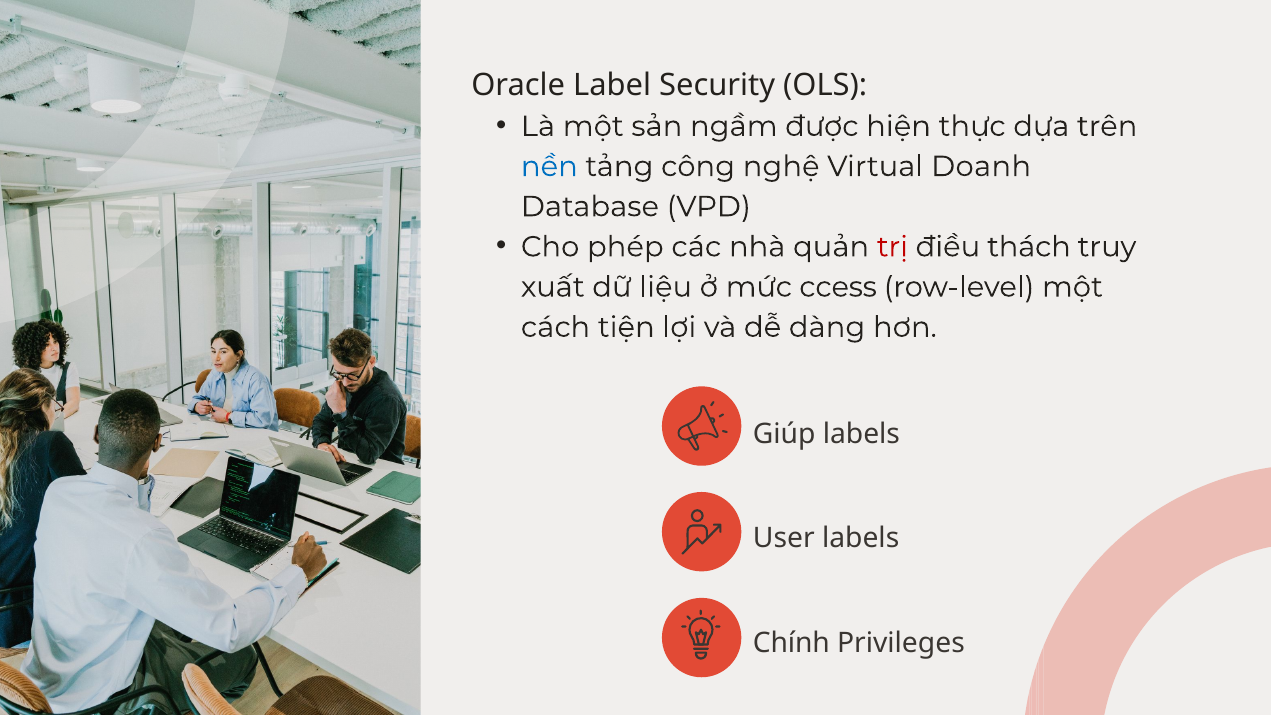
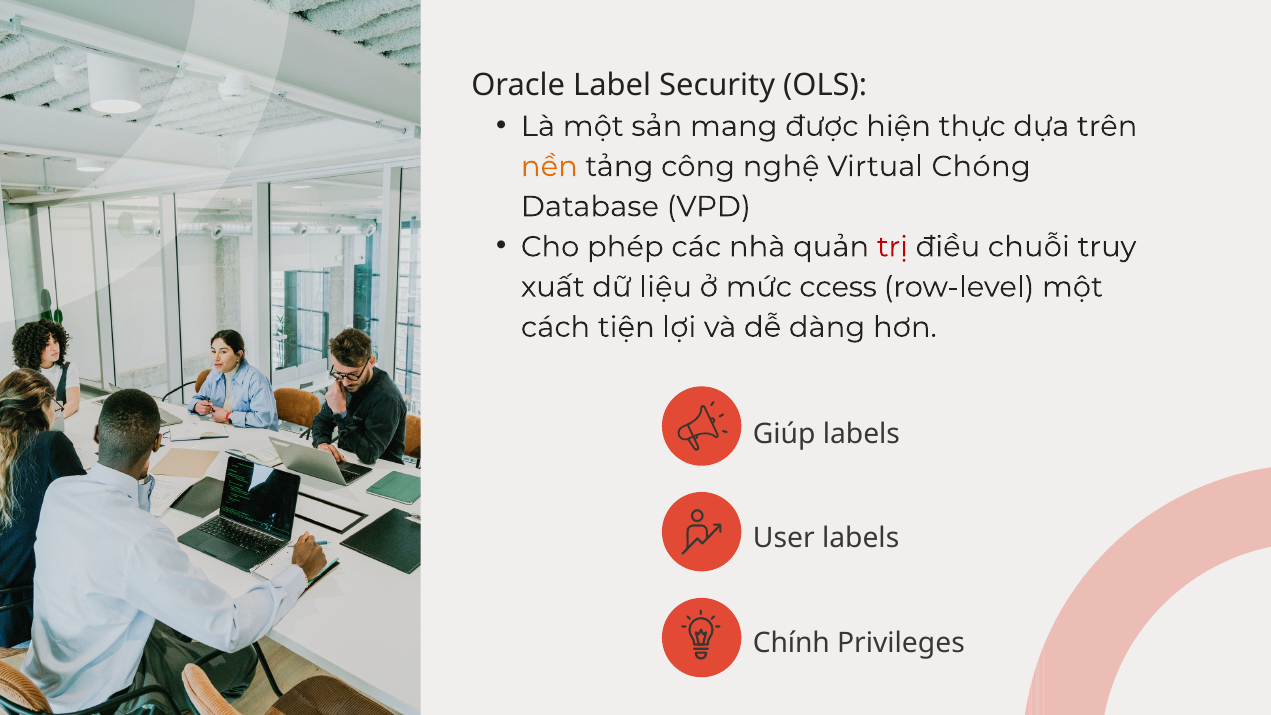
ngầm: ngầm -> mang
nền colour: blue -> orange
Doanh: Doanh -> Chóng
thách: thách -> chuỗi
